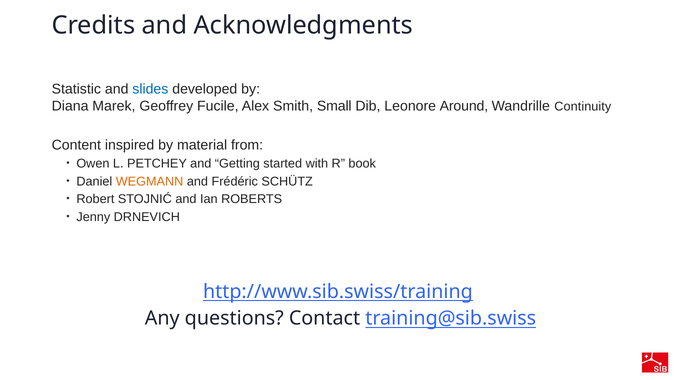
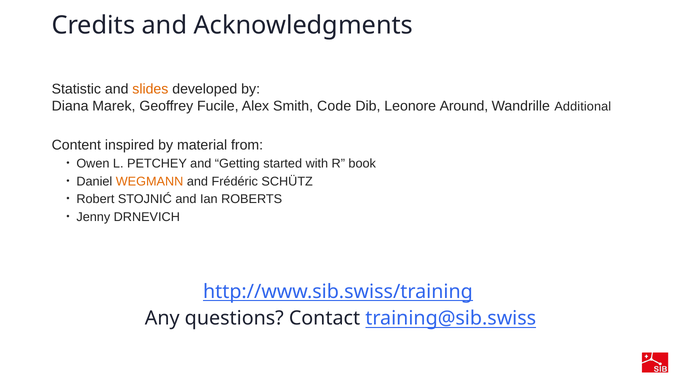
slides colour: blue -> orange
Small: Small -> Code
Continuity: Continuity -> Additional
